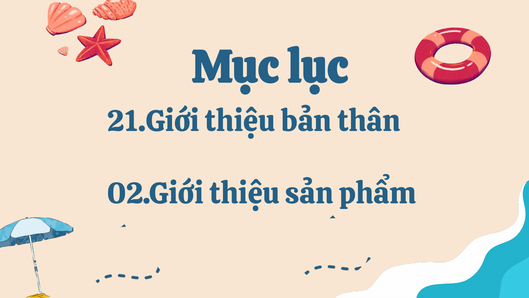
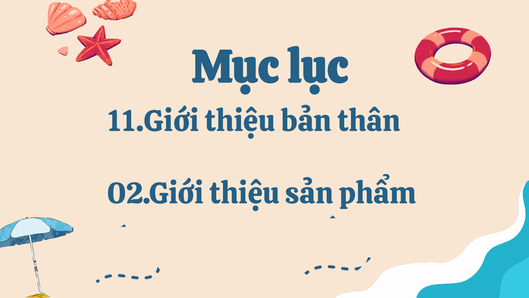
21.Giới: 21.Giới -> 11.Giới
